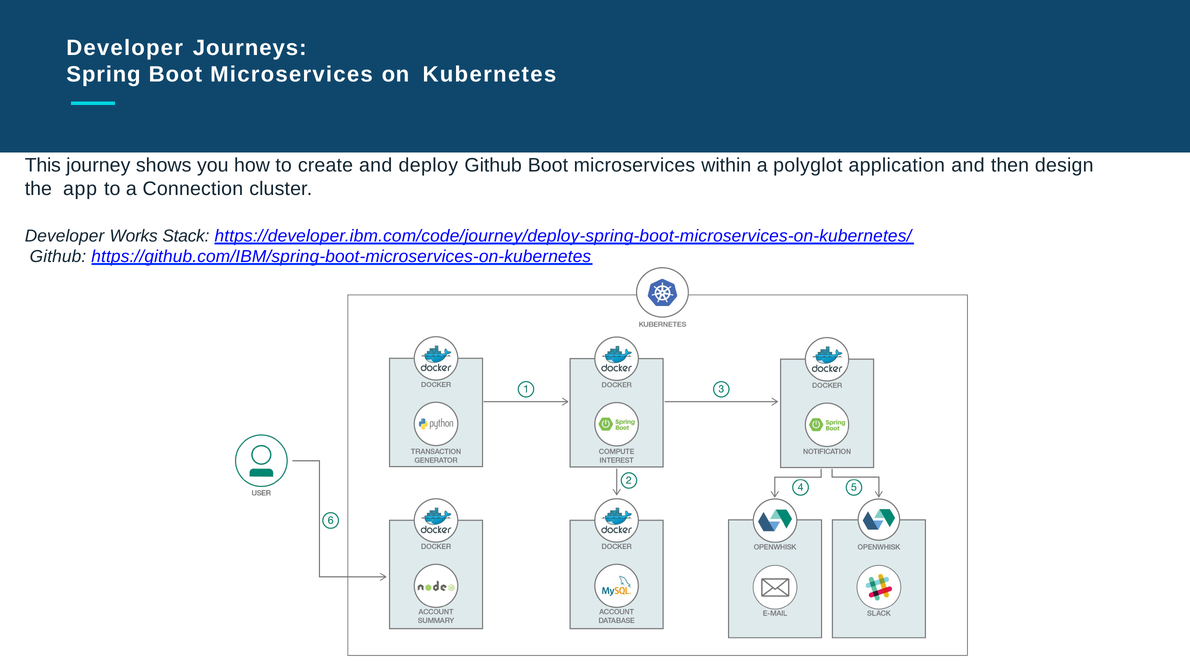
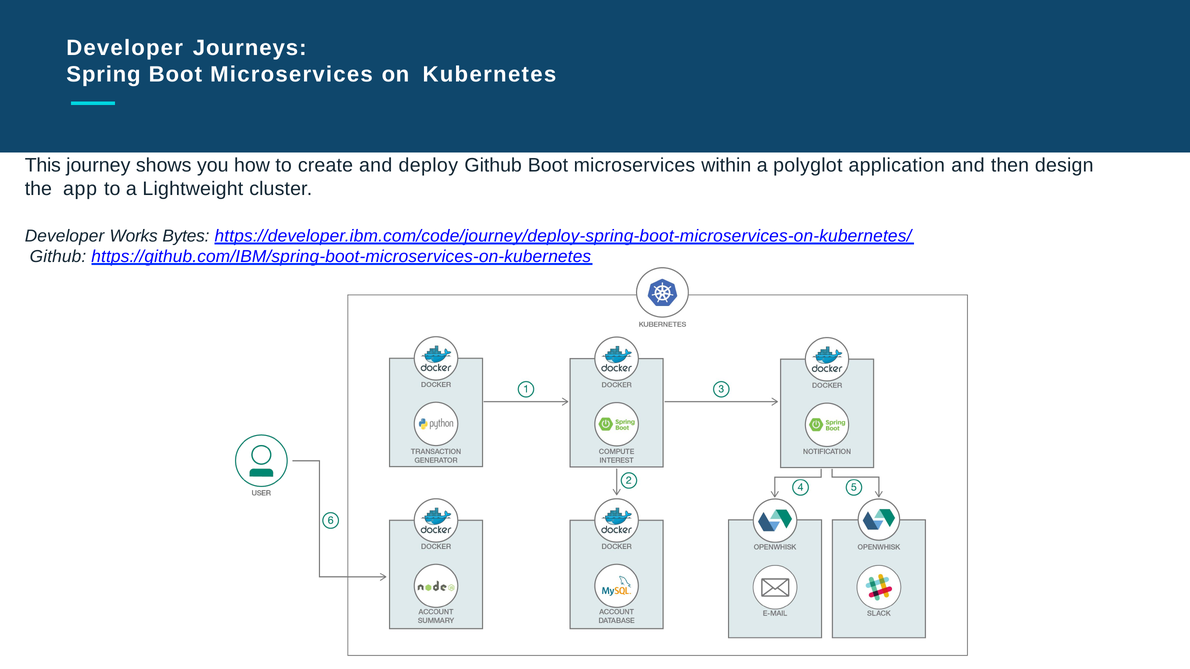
Connection: Connection -> Lightweight
Stack: Stack -> Bytes
